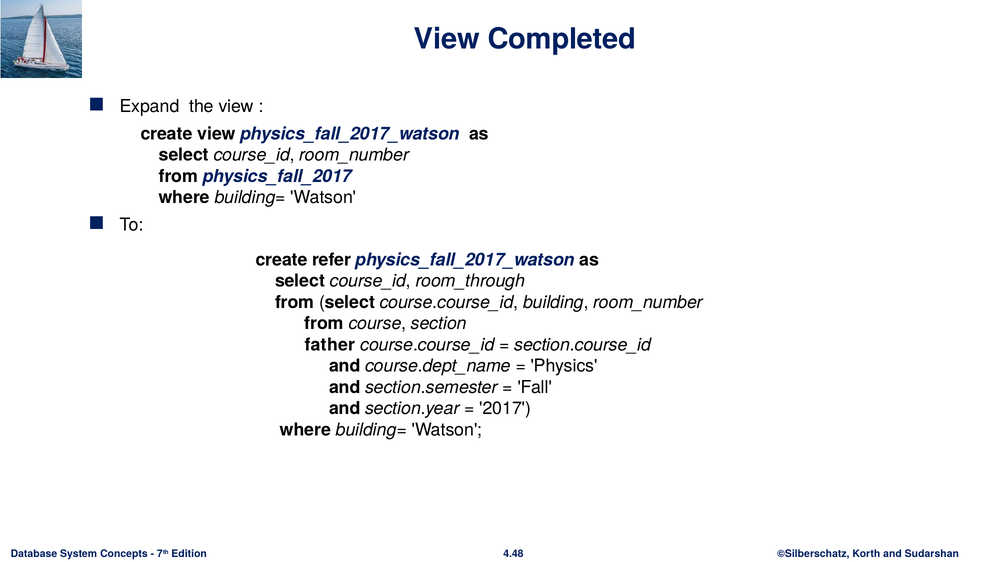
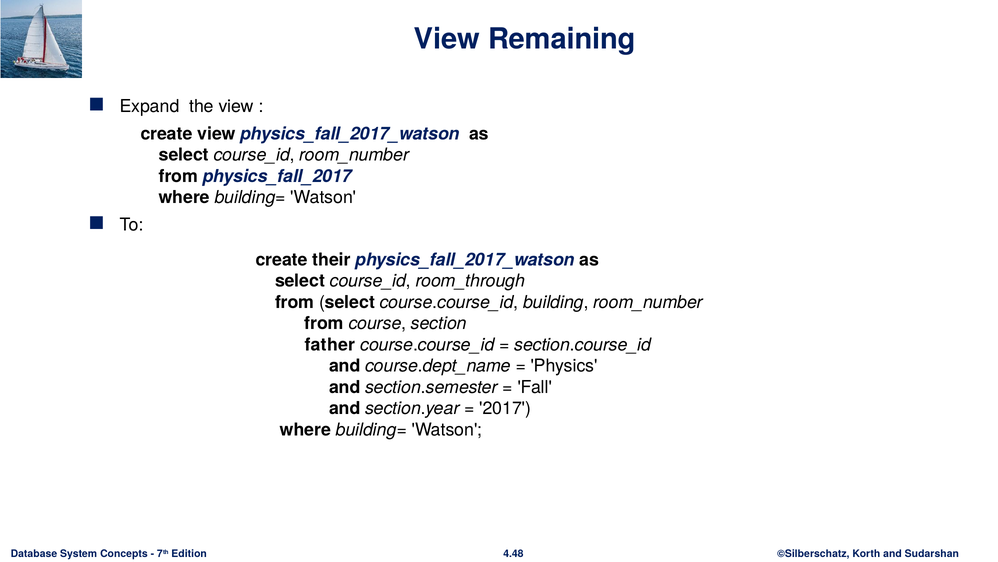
Completed: Completed -> Remaining
refer: refer -> their
